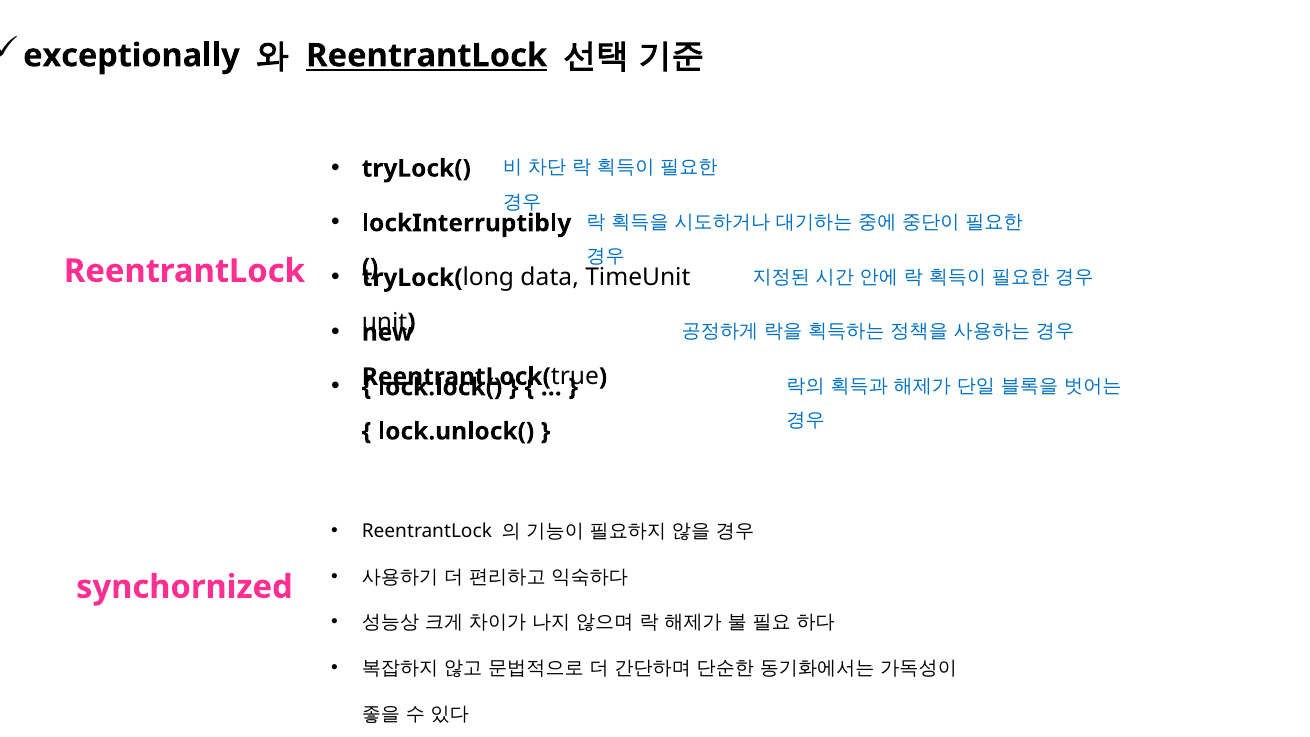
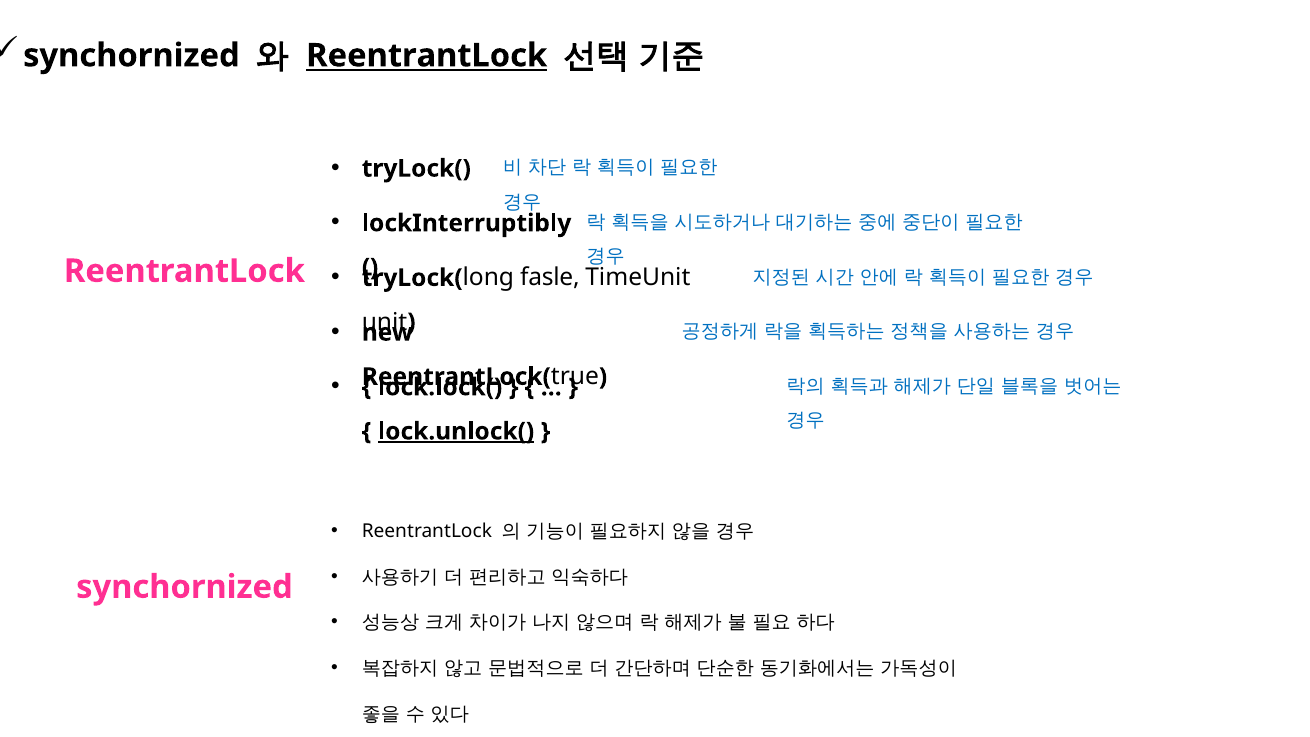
exceptionally at (131, 56): exceptionally -> synchornized
data: data -> fasle
lock.unlock( underline: none -> present
